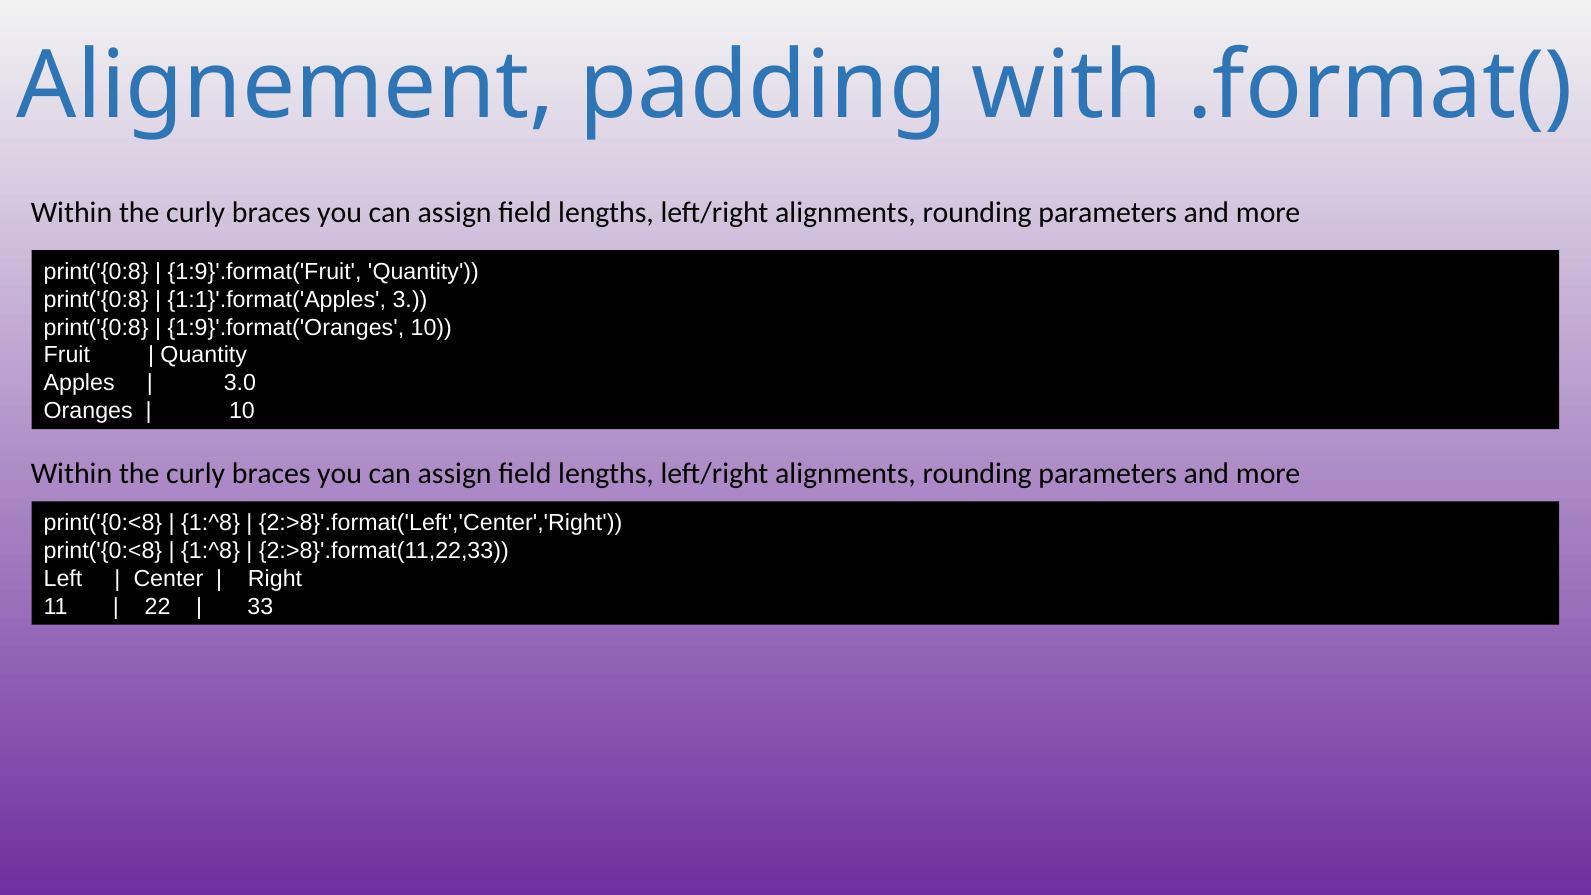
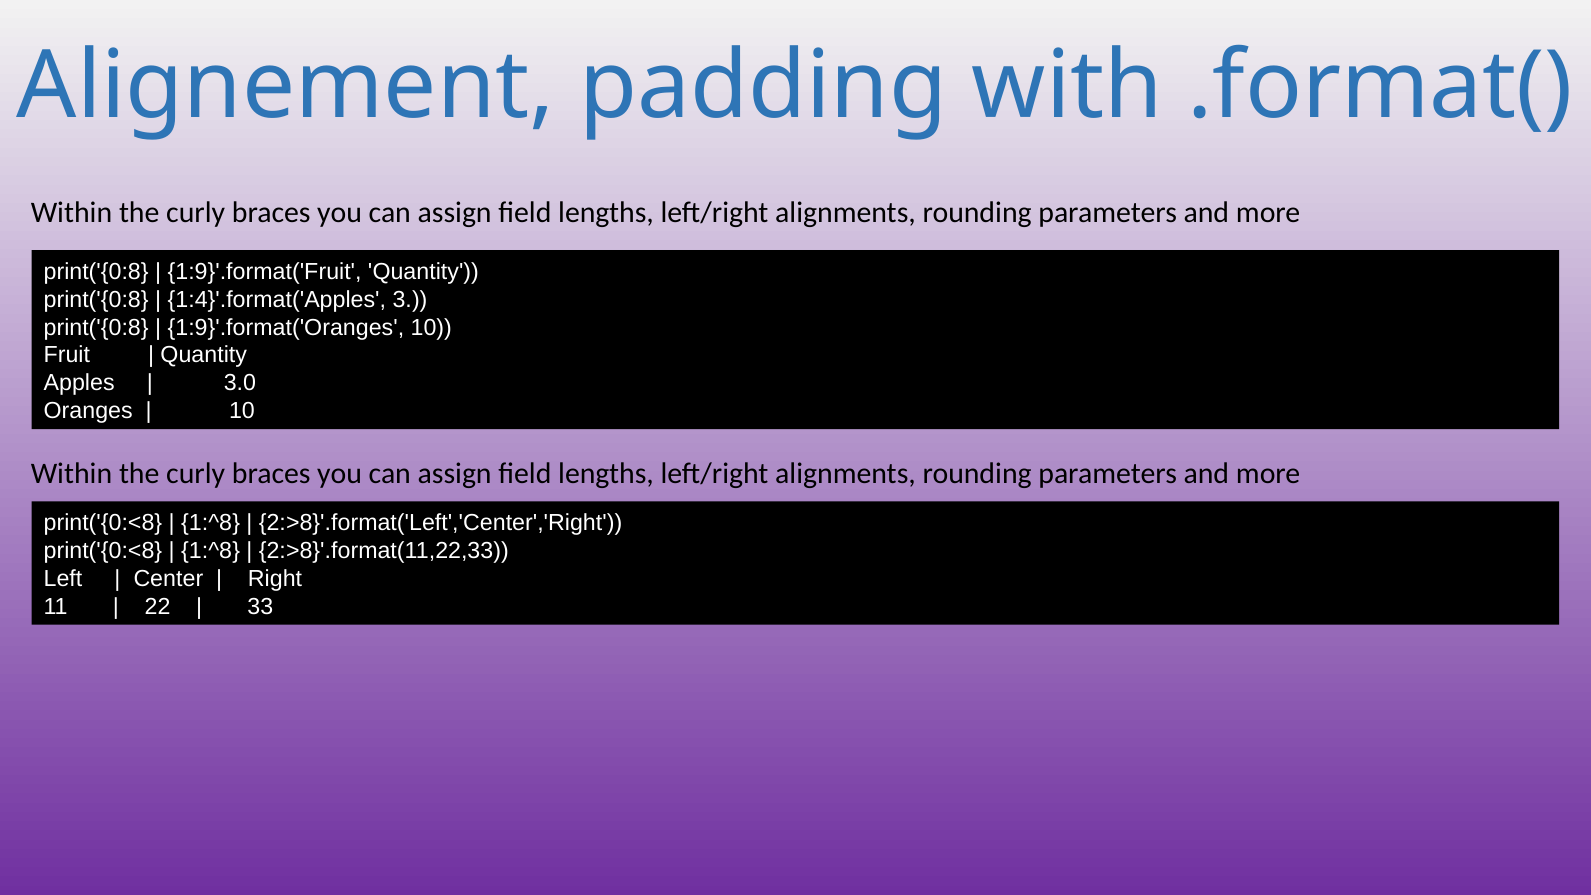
1:1}'.format('Apples: 1:1}'.format('Apples -> 1:4}'.format('Apples
